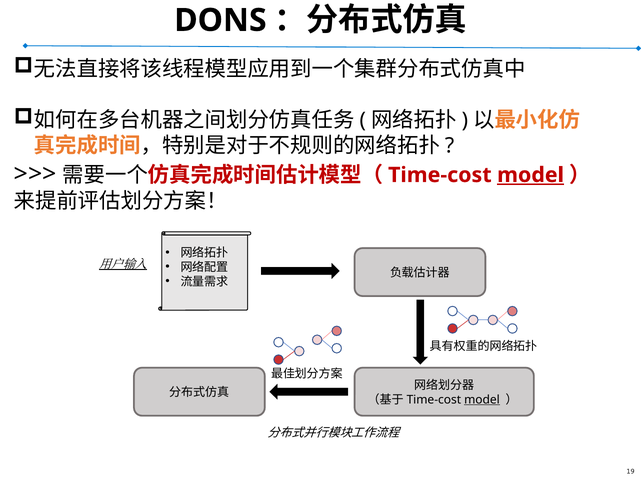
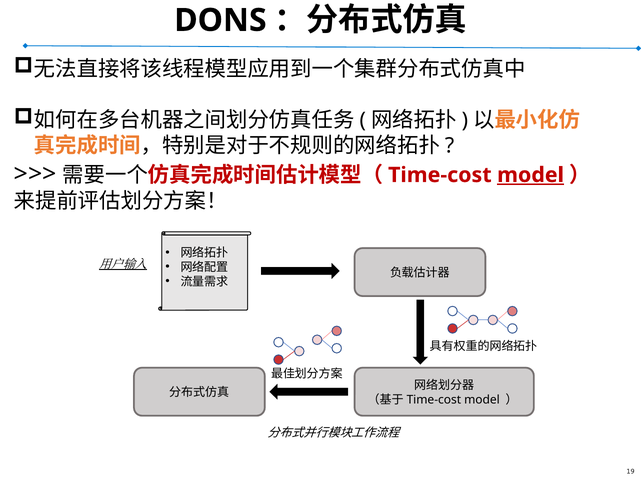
model at (482, 400) underline: present -> none
